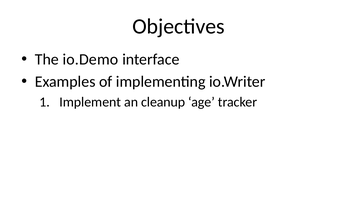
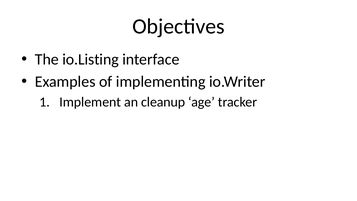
io.Demo: io.Demo -> io.Listing
